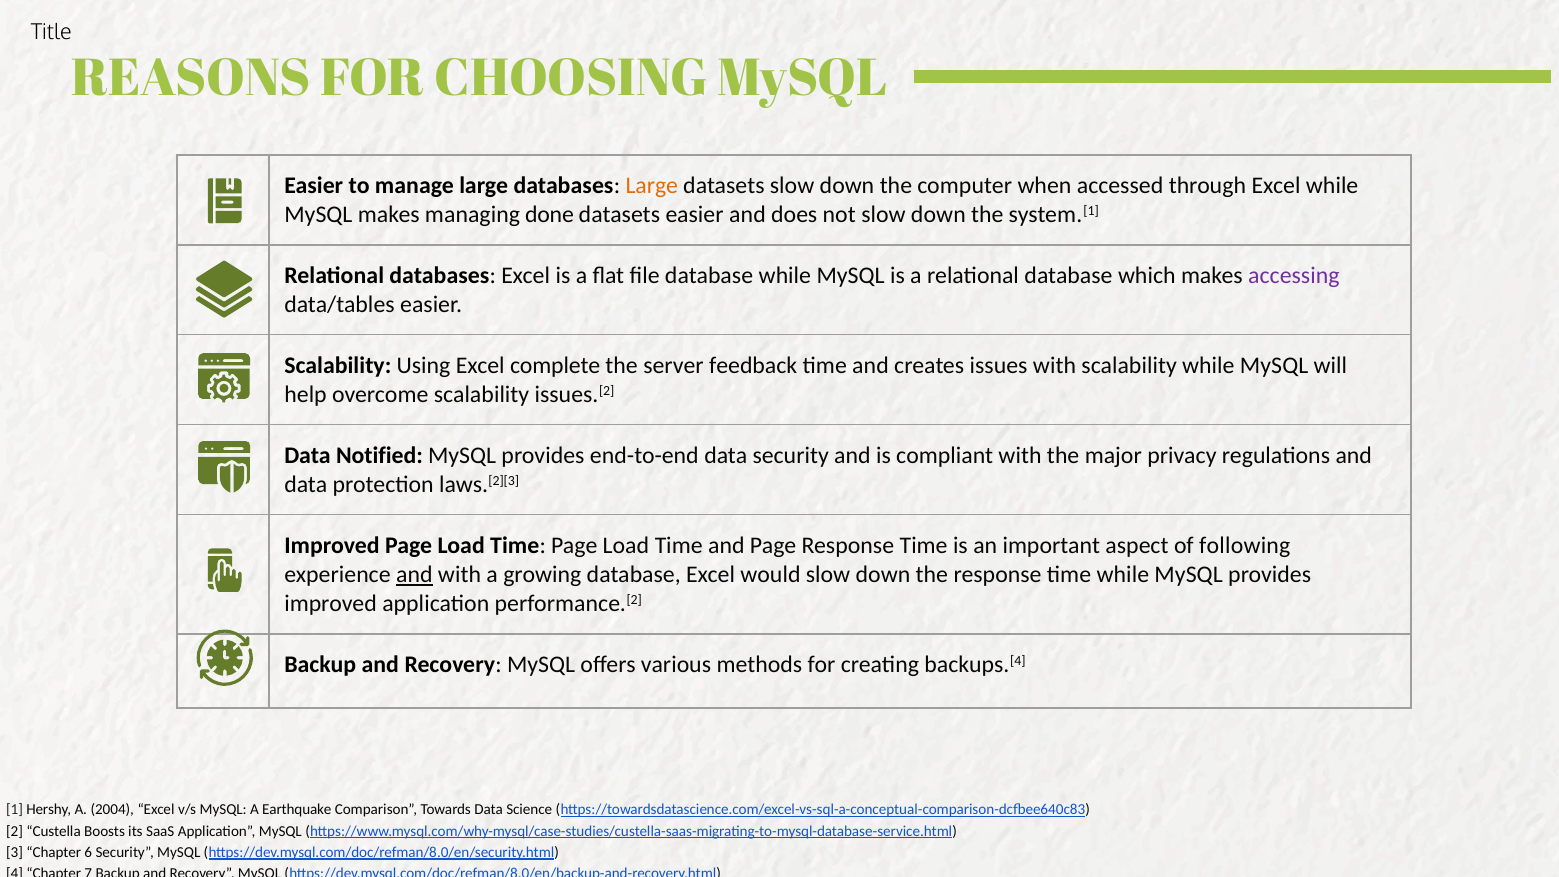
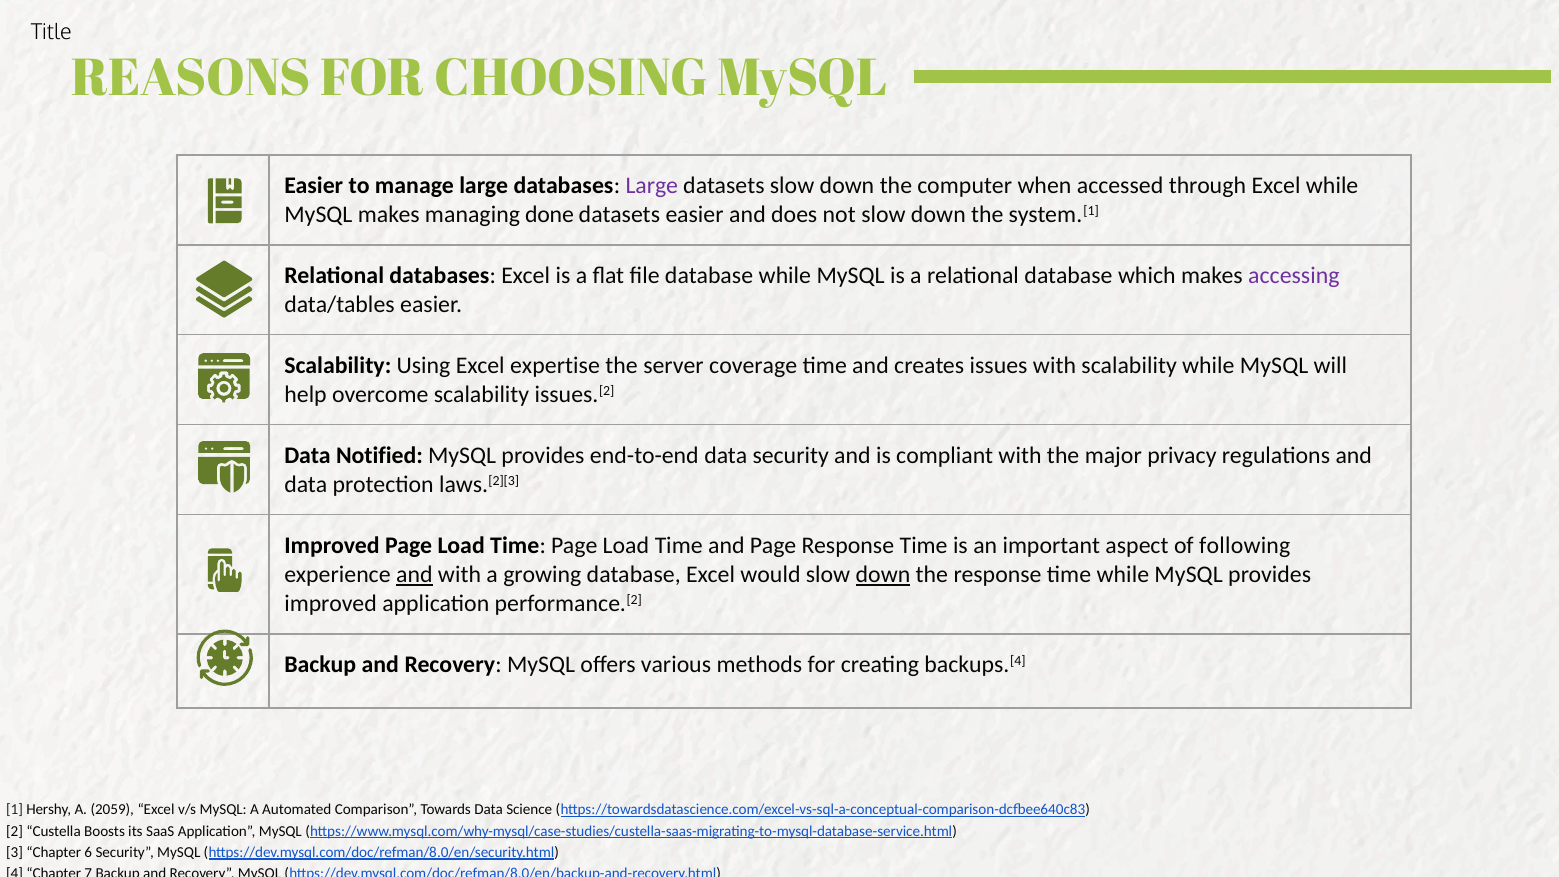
Large at (652, 185) colour: orange -> purple
complete: complete -> expertise
feedback: feedback -> coverage
down at (883, 575) underline: none -> present
2004: 2004 -> 2059
Earthquake: Earthquake -> Automated
